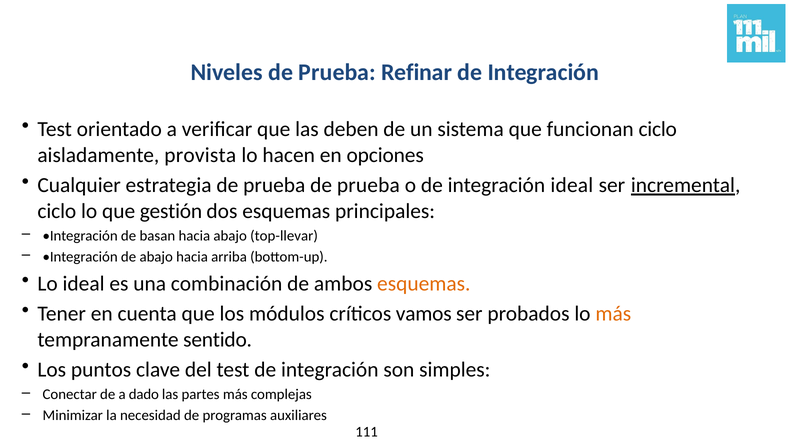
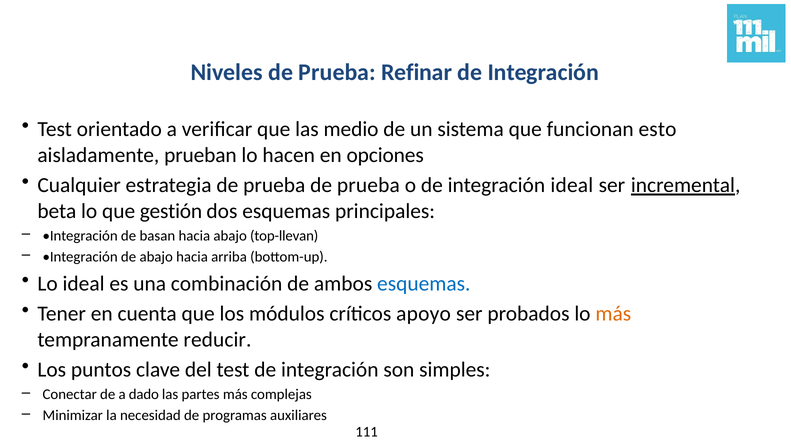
deben: deben -> medio
funcionan ciclo: ciclo -> esto
provista: provista -> prueban
ciclo at (57, 211): ciclo -> beta
top-llevar: top-llevar -> top-llevan
esquemas at (424, 284) colour: orange -> blue
vamos: vamos -> apoyo
sentido: sentido -> reducir
